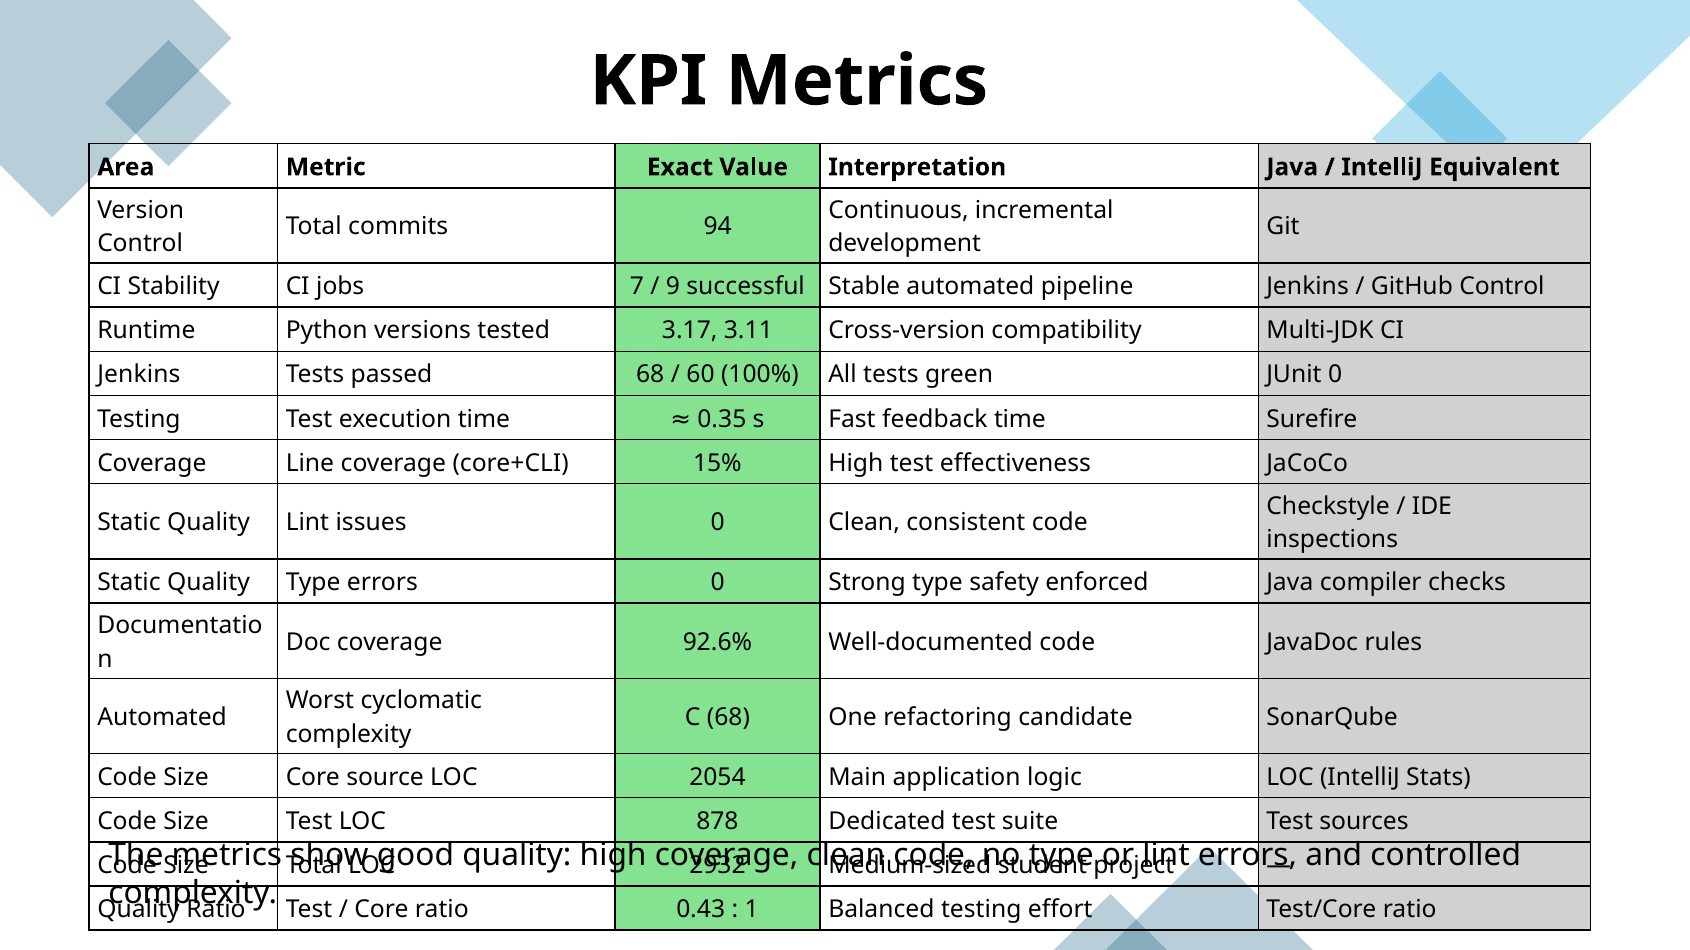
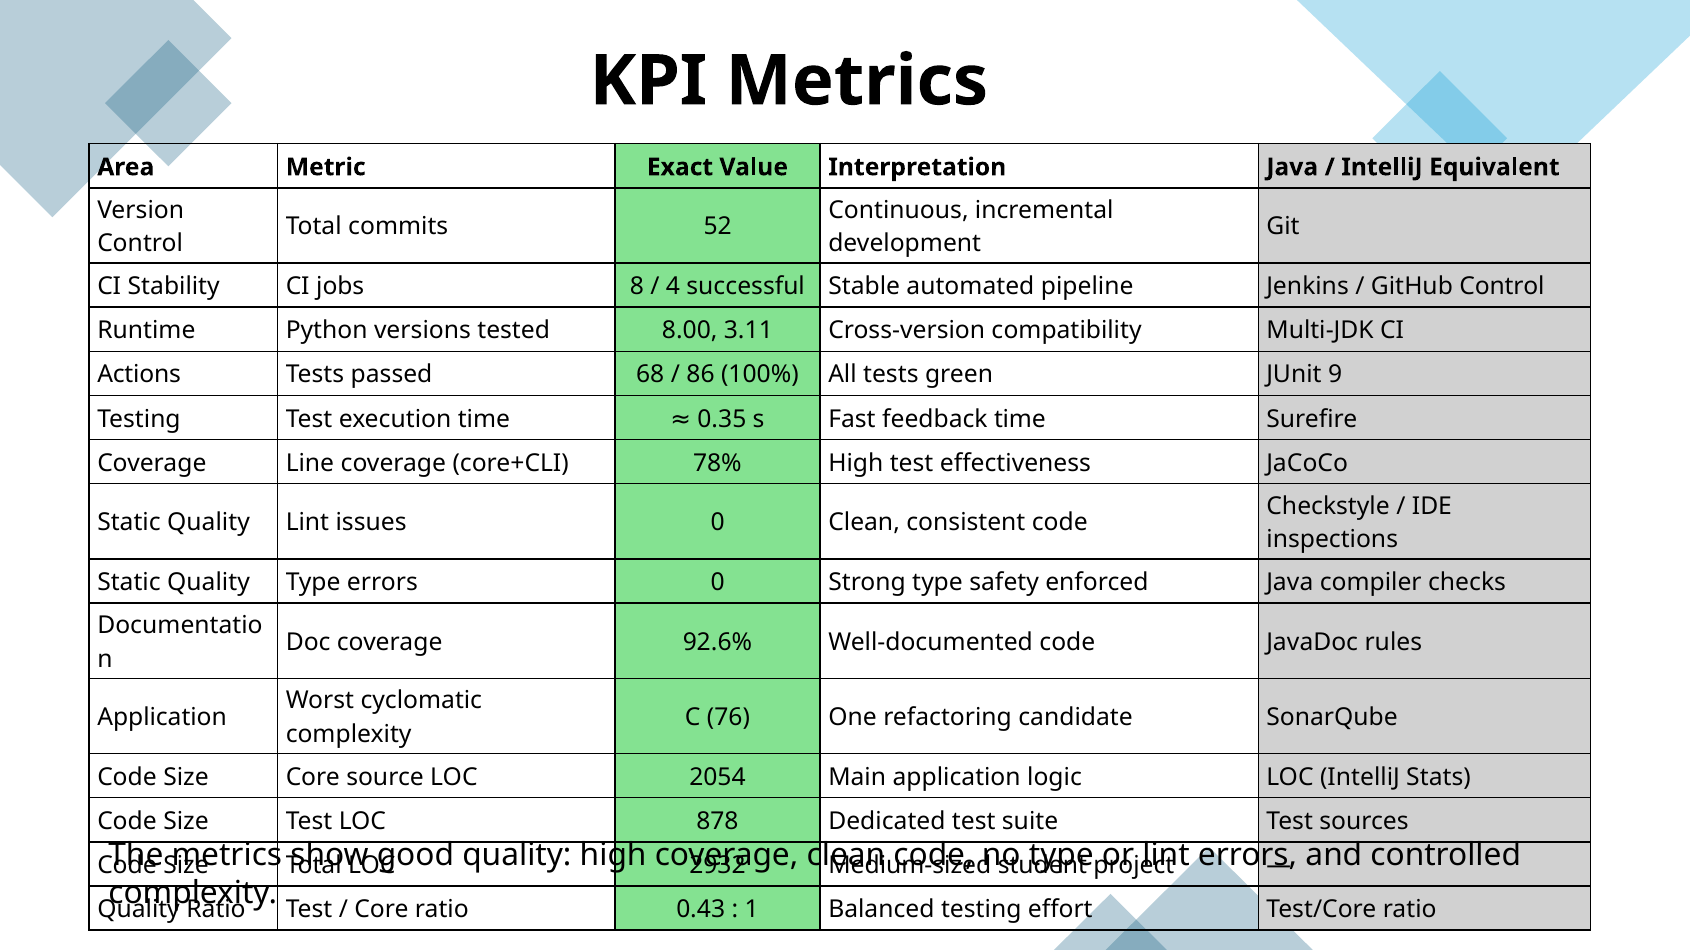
94: 94 -> 52
7: 7 -> 8
9: 9 -> 4
3.17: 3.17 -> 8.00
Jenkins at (139, 375): Jenkins -> Actions
60: 60 -> 86
JUnit 0: 0 -> 9
15%: 15% -> 78%
Automated at (162, 718): Automated -> Application
C 68: 68 -> 76
